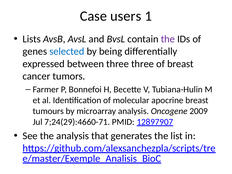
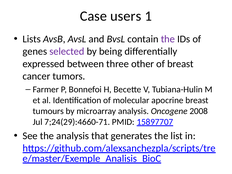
selected colour: blue -> purple
three three: three -> other
2009: 2009 -> 2008
12897907: 12897907 -> 15897707
